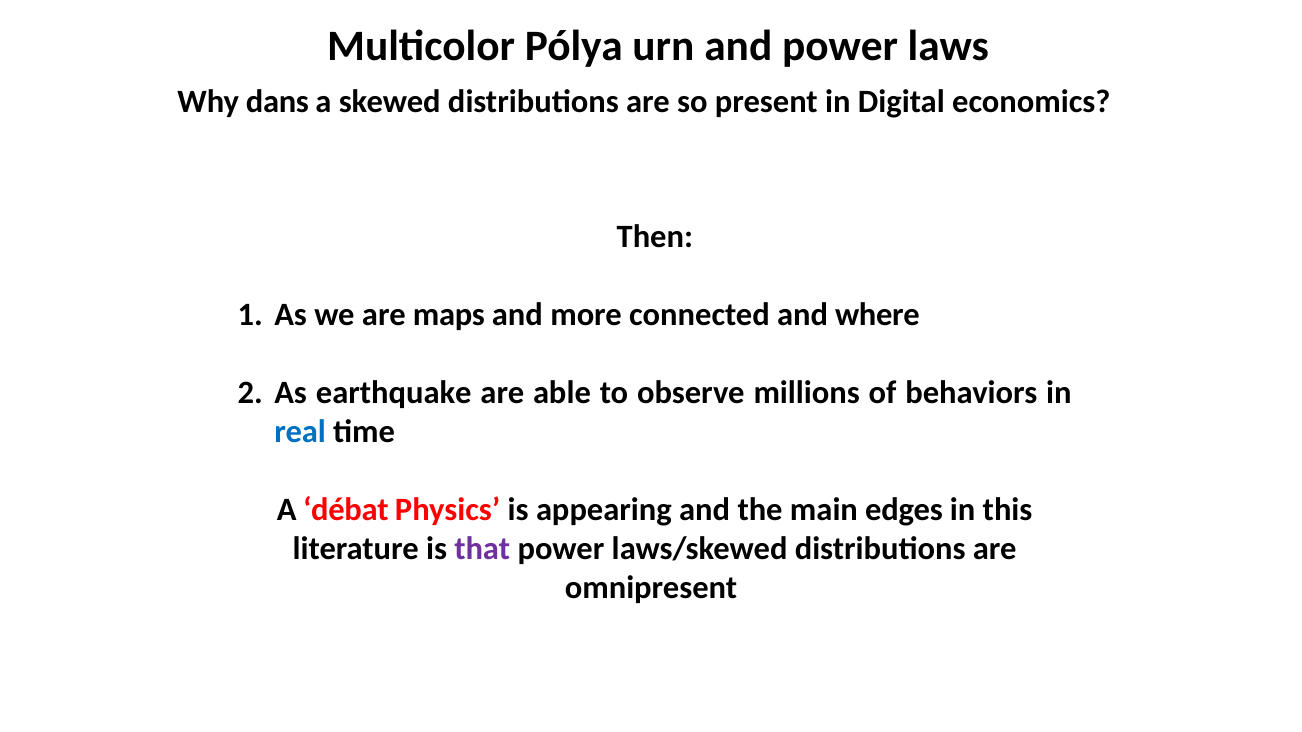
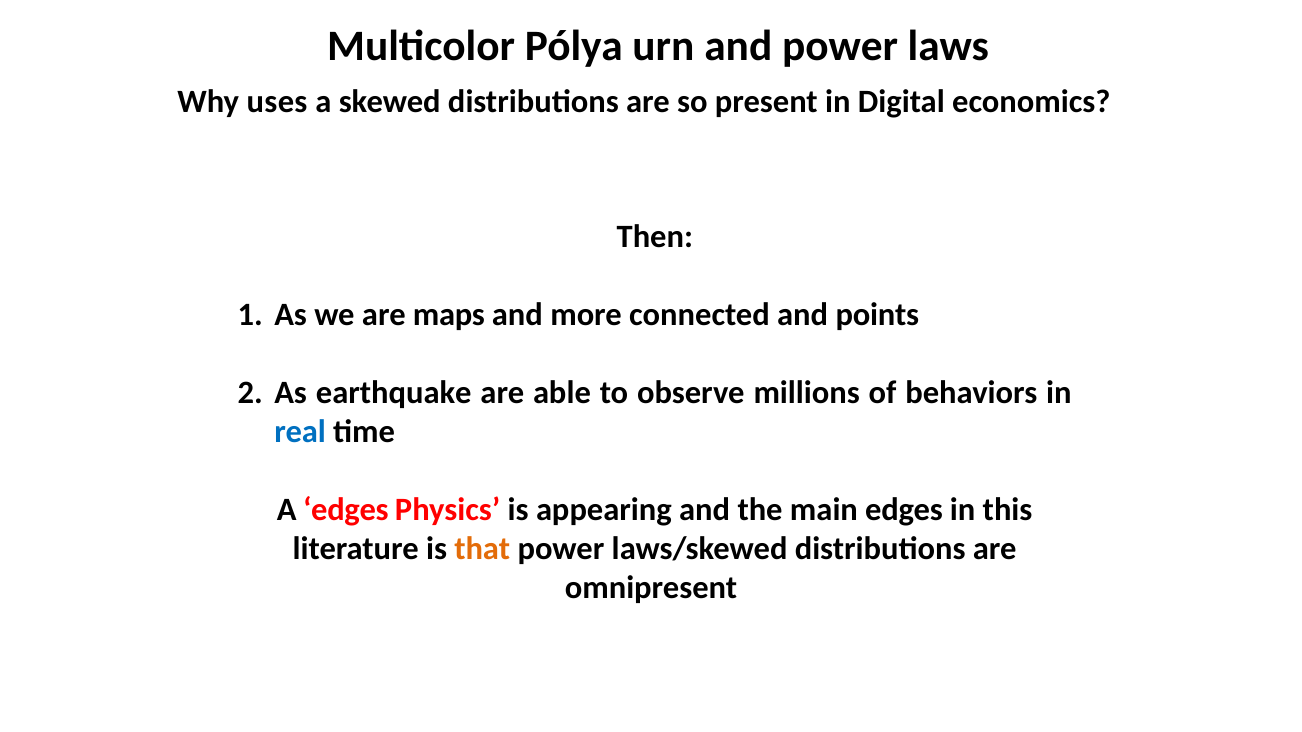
dans: dans -> uses
where: where -> points
A débat: débat -> edges
that colour: purple -> orange
